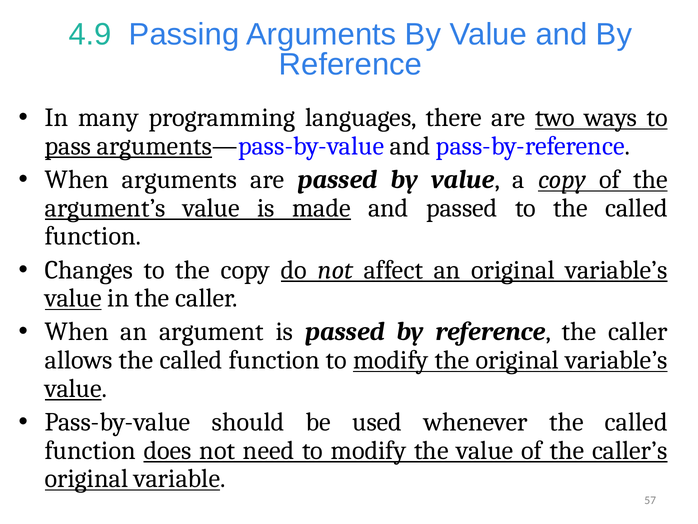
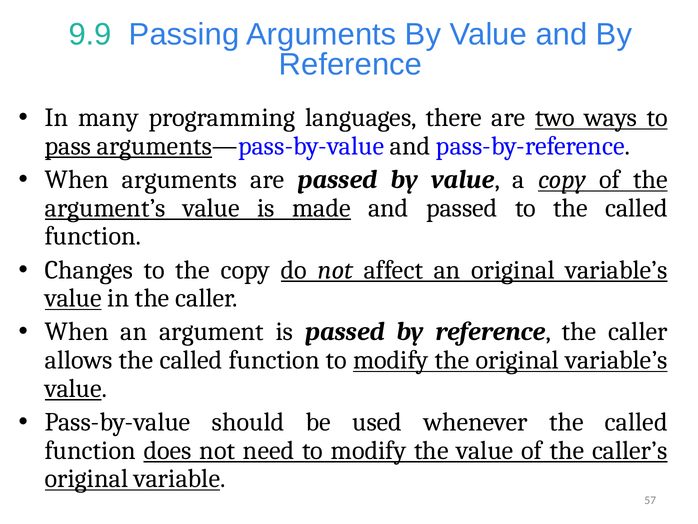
4.9: 4.9 -> 9.9
